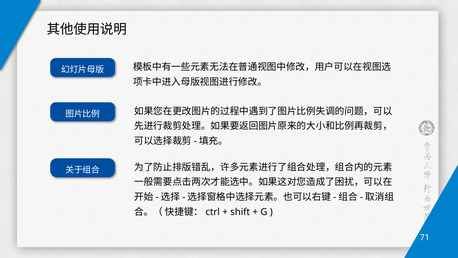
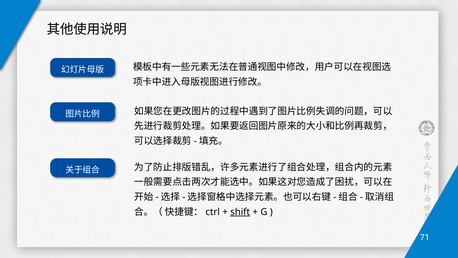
shift underline: none -> present
